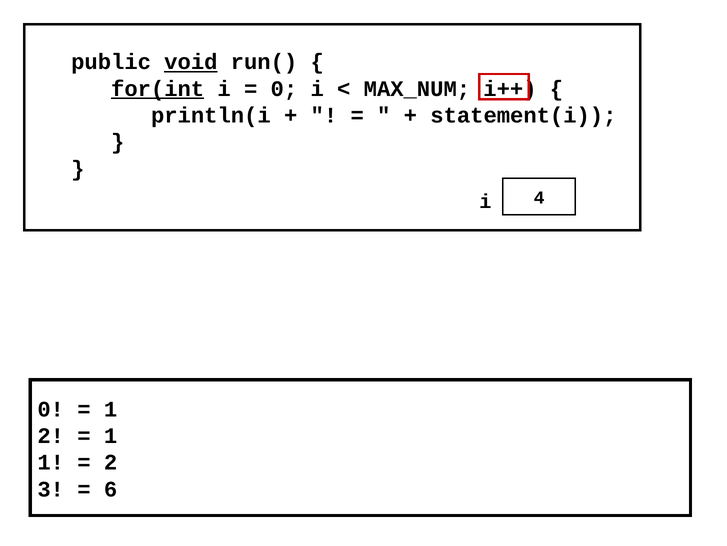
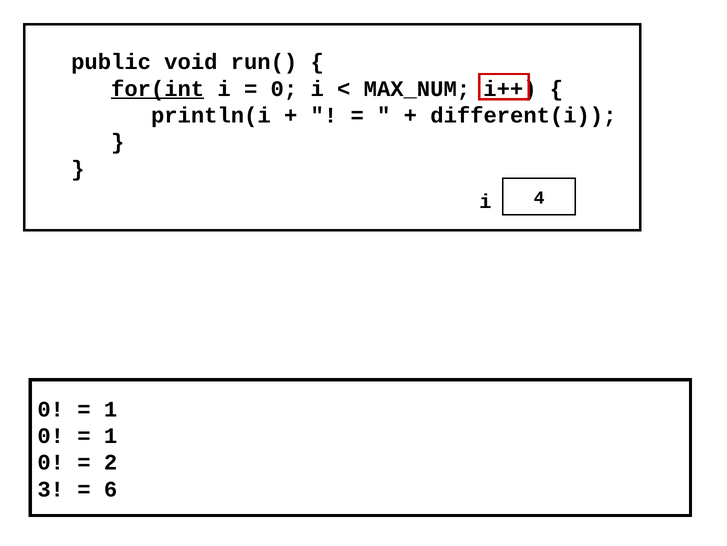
void underline: present -> none
statement(i: statement(i -> different(i
2 at (51, 435): 2 -> 0
1 at (51, 462): 1 -> 0
